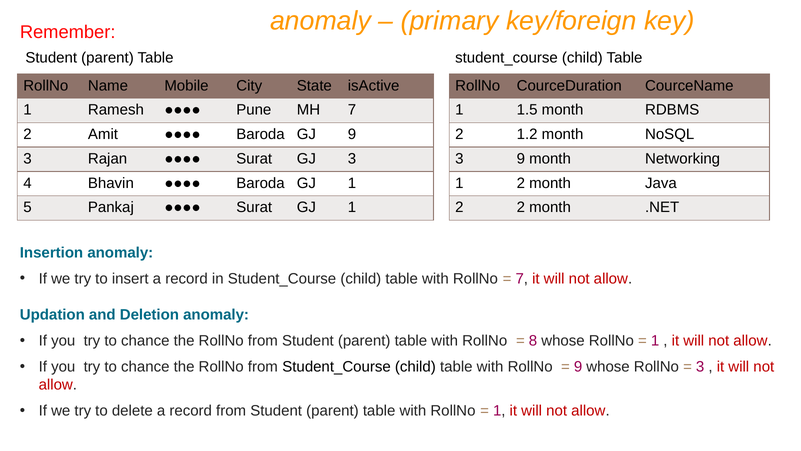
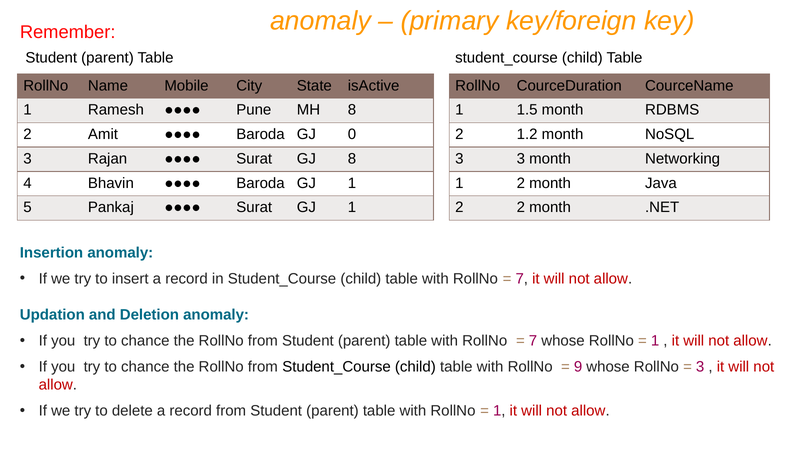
MH 7: 7 -> 8
GJ 9: 9 -> 0
GJ 3: 3 -> 8
3 9: 9 -> 3
8 at (533, 341): 8 -> 7
